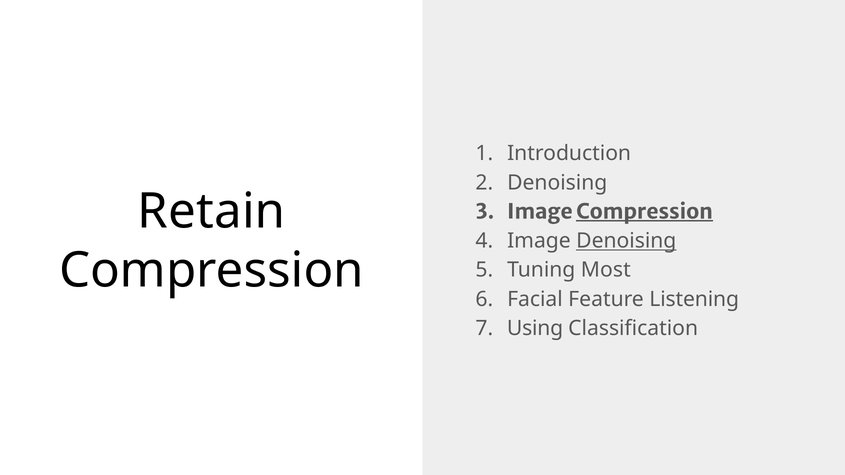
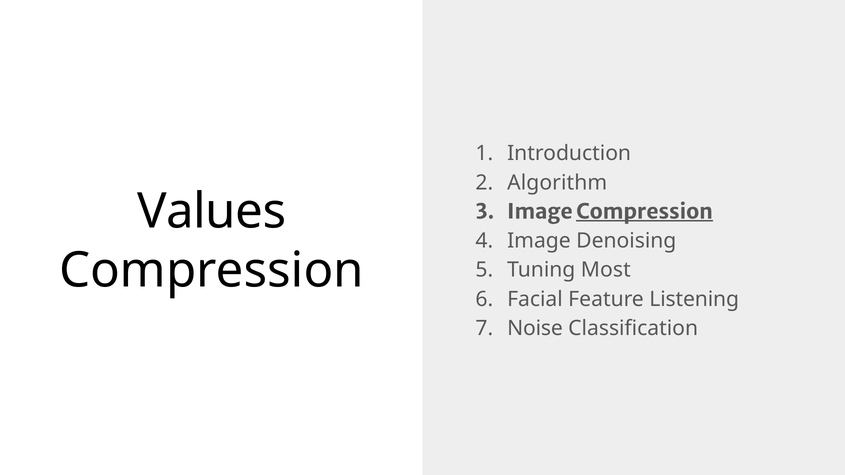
Denoising at (557, 183): Denoising -> Algorithm
Retain: Retain -> Values
Denoising at (626, 241) underline: present -> none
Using: Using -> Noise
